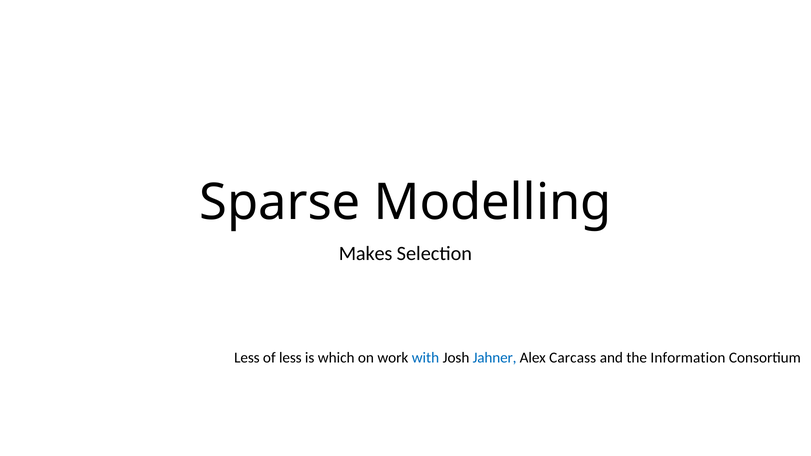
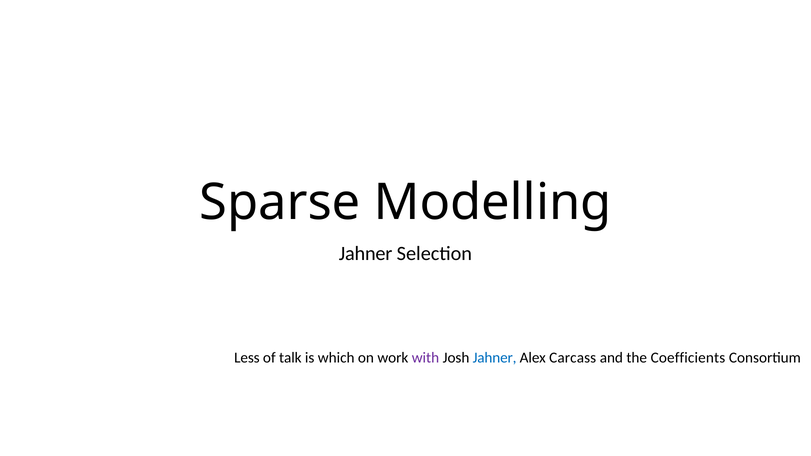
Makes at (366, 253): Makes -> Jahner
of less: less -> talk
with colour: blue -> purple
Information: Information -> Coefficients
